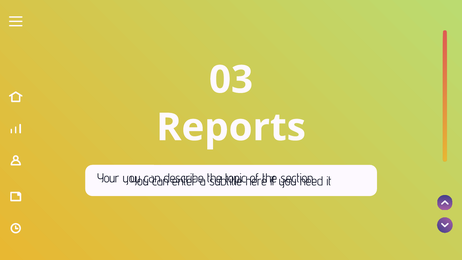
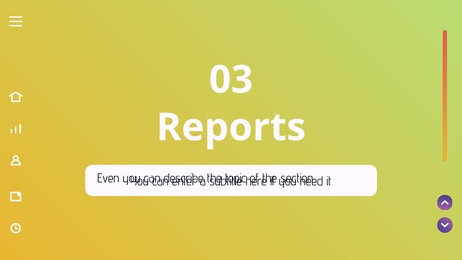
Your: Your -> Even
